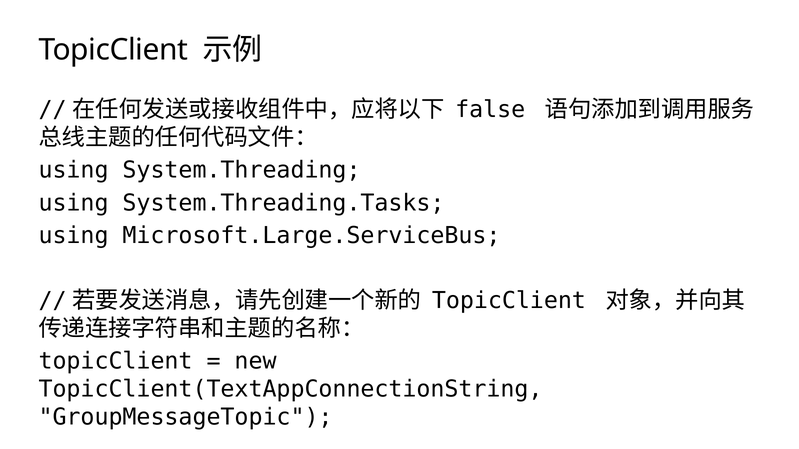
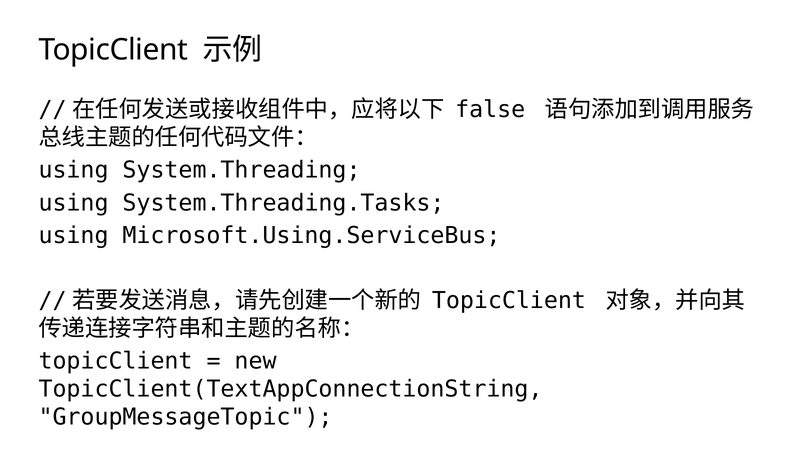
Microsoft.Large.ServiceBus: Microsoft.Large.ServiceBus -> Microsoft.Using.ServiceBus
